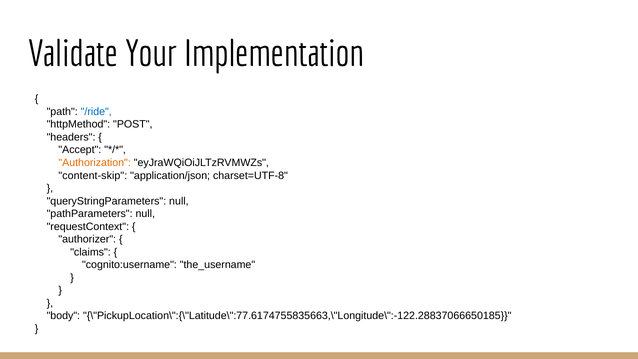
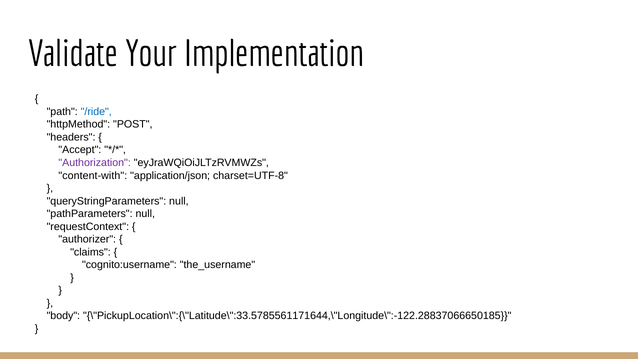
Authorization colour: orange -> purple
content-skip: content-skip -> content-with
\"PickupLocation\":{\"Latitude\":77.6174755835663,\"Longitude\":-122.28837066650185: \"PickupLocation\":{\"Latitude\":77.6174755835663,\"Longitude\":-122.28837066650185 -> \"PickupLocation\":{\"Latitude\":33.5785561171644,\"Longitude\":-122.28837066650185
